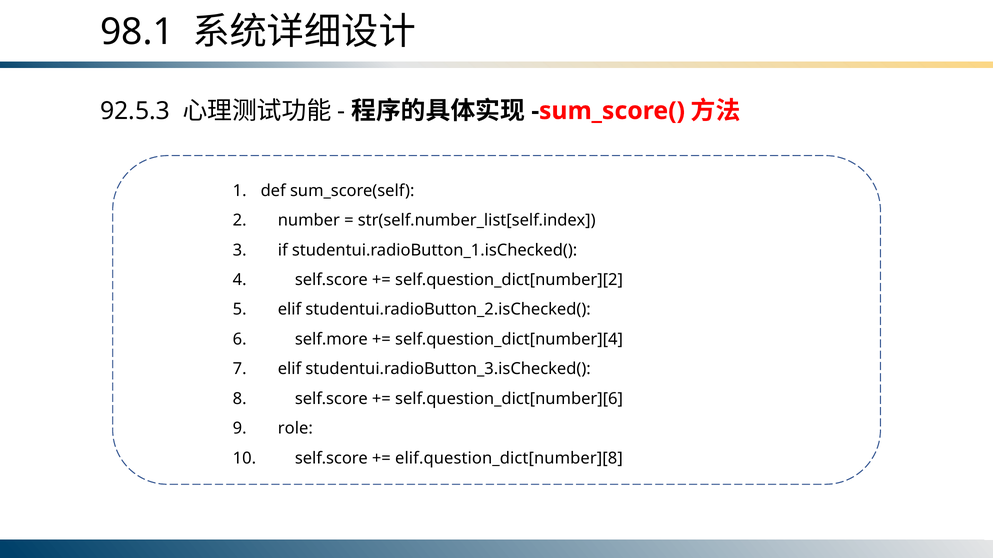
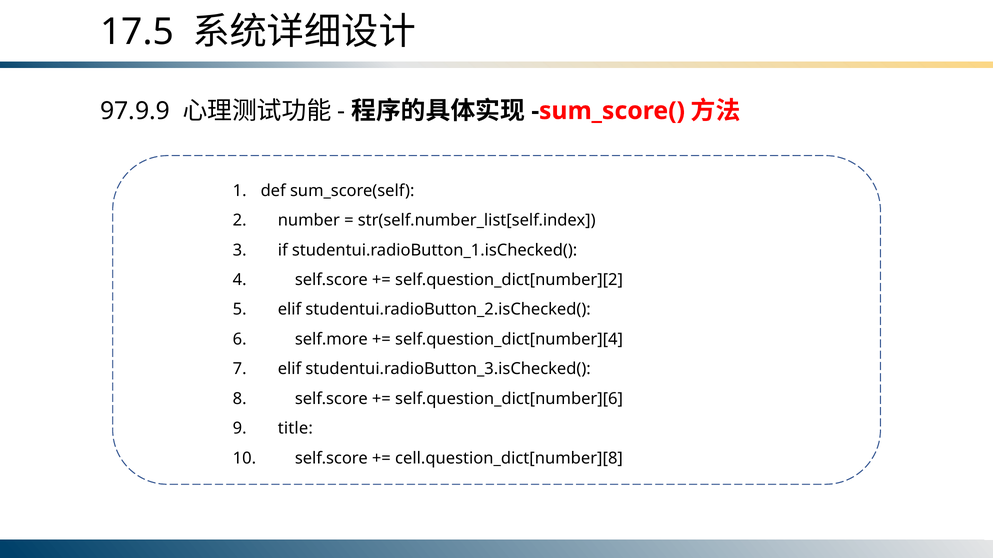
98.1: 98.1 -> 17.5
92.5.3: 92.5.3 -> 97.9.9
role: role -> title
elif.question_dict[number][8: elif.question_dict[number][8 -> cell.question_dict[number][8
